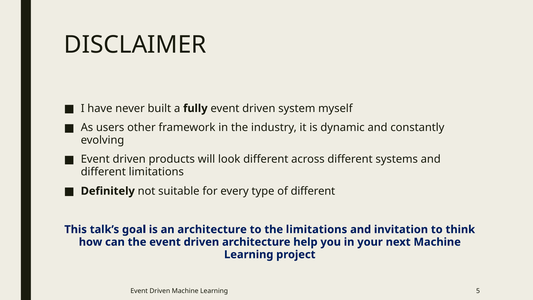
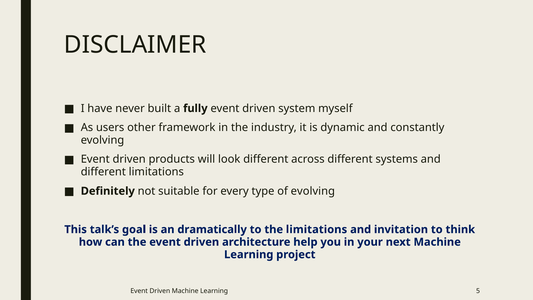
of different: different -> evolving
an architecture: architecture -> dramatically
